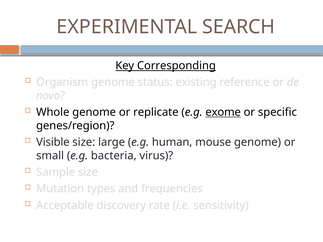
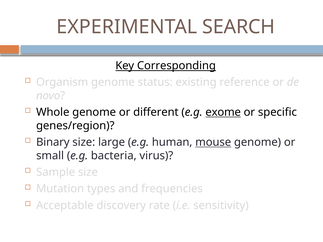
replicate: replicate -> different
Visible: Visible -> Binary
mouse underline: none -> present
